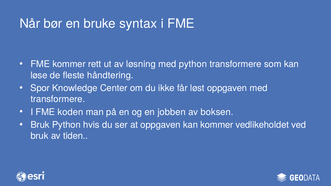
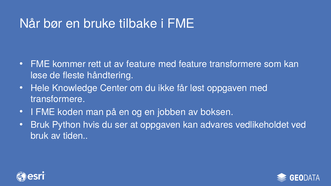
syntax: syntax -> tilbake
av løsning: løsning -> feature
med python: python -> feature
Spor: Spor -> Hele
kan kommer: kommer -> advares
